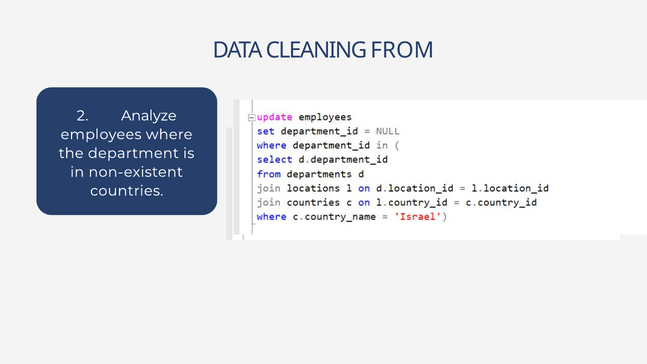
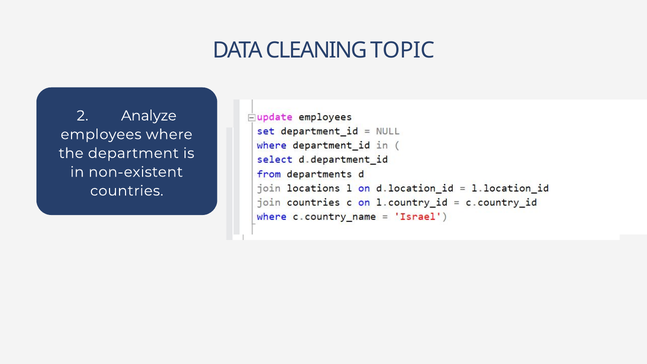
FROM: FROM -> TOPIC
